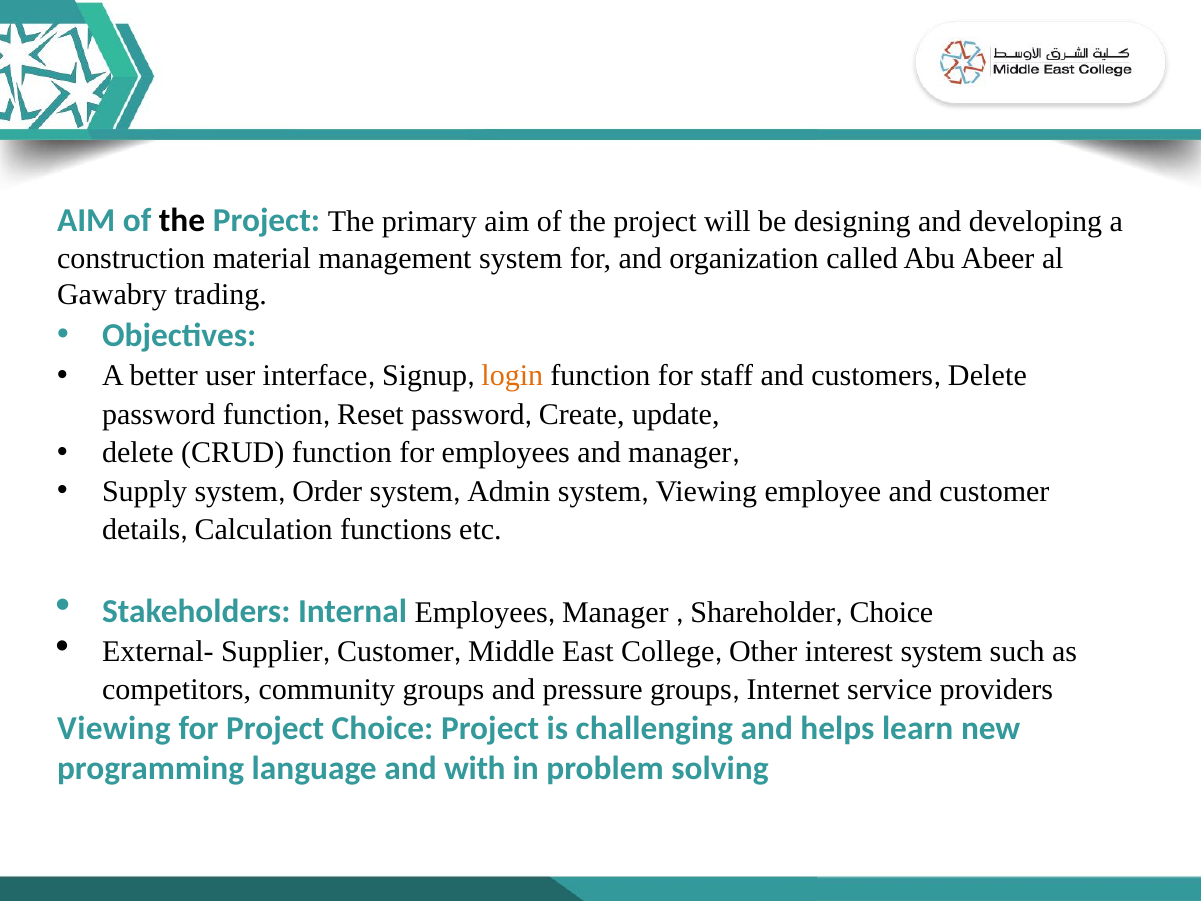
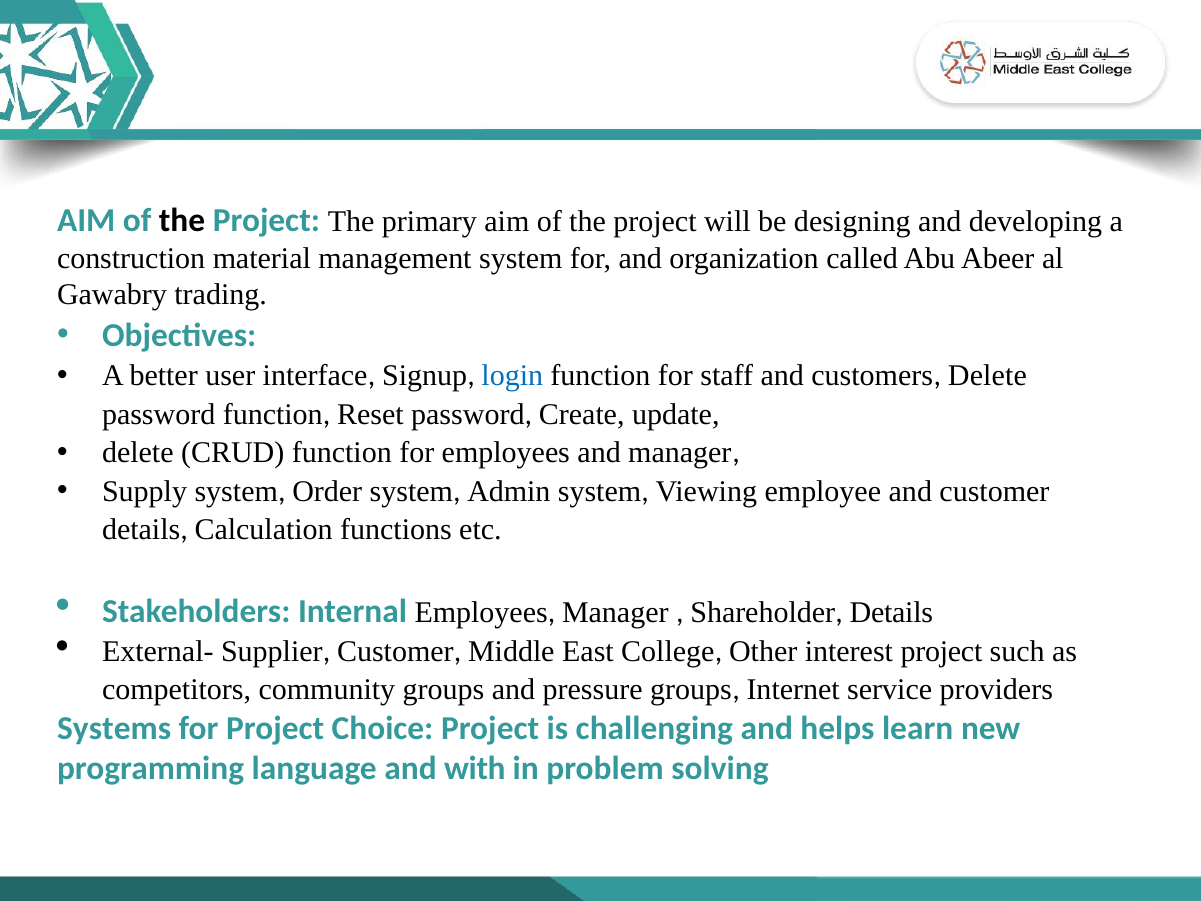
login colour: orange -> blue
Shareholder Choice: Choice -> Details
interest system: system -> project
Viewing at (114, 728): Viewing -> Systems
